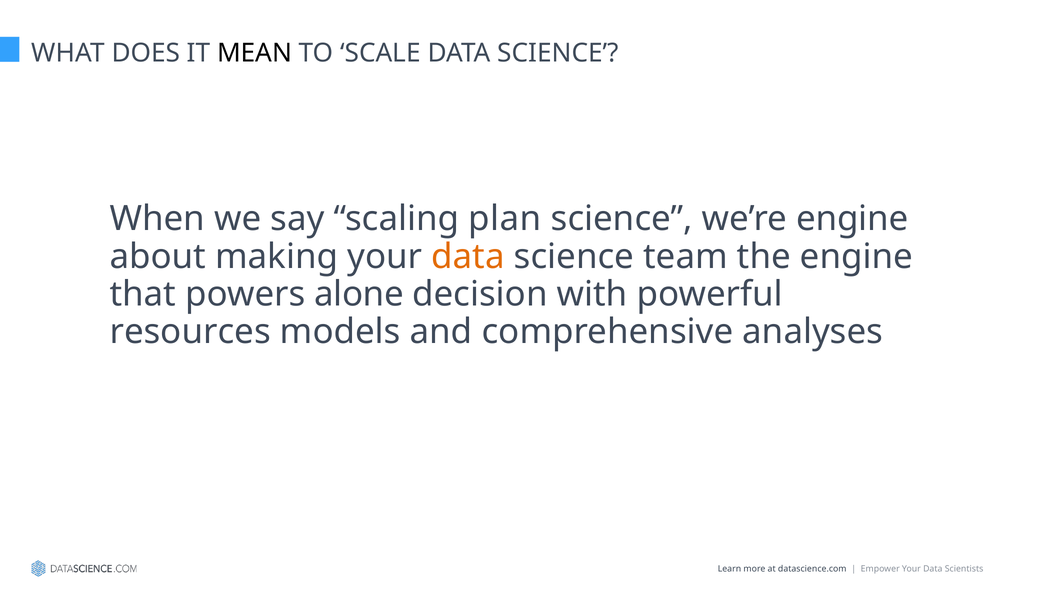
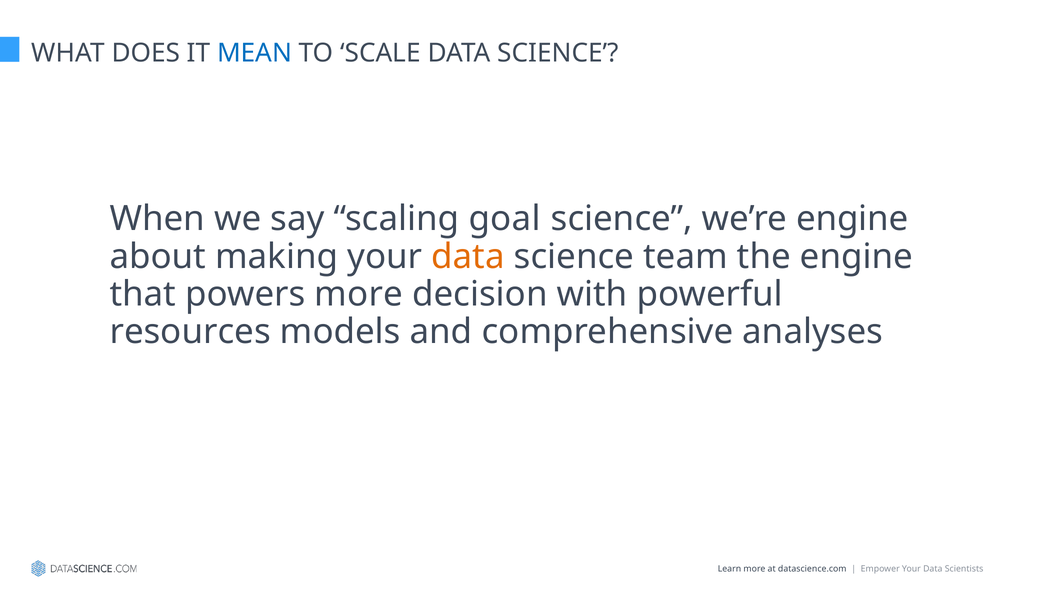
MEAN colour: black -> blue
plan: plan -> goal
powers alone: alone -> more
